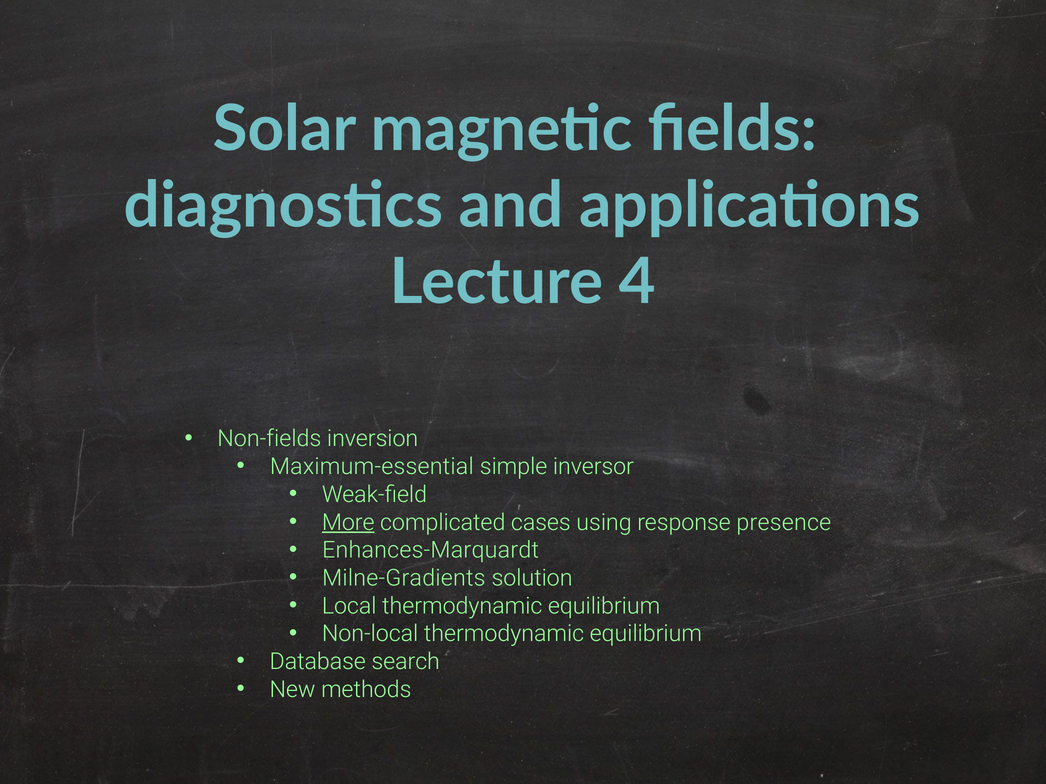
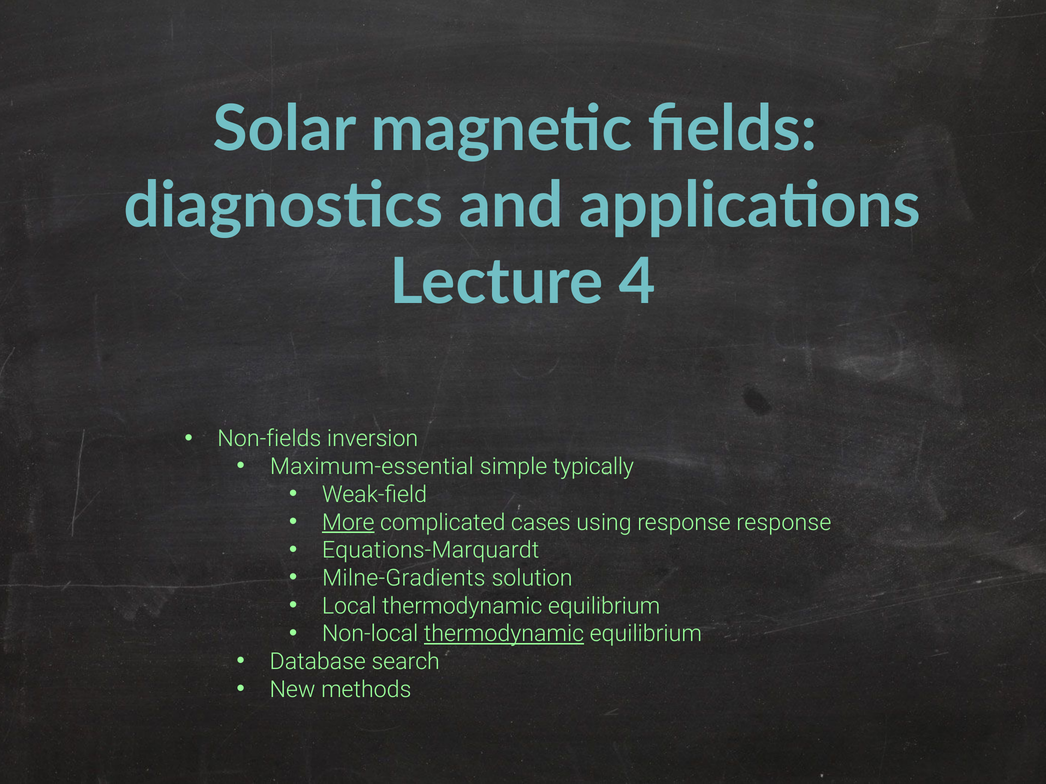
inversor: inversor -> typically
response presence: presence -> response
Enhances-Marquardt: Enhances-Marquardt -> Equations-Marquardt
thermodynamic at (504, 634) underline: none -> present
